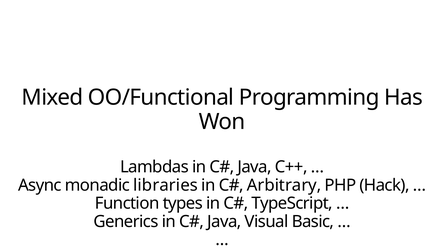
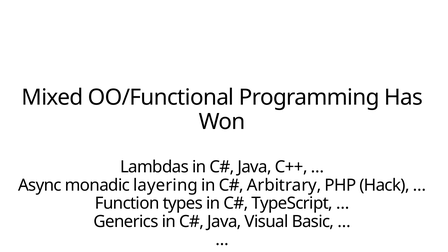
libraries: libraries -> layering
